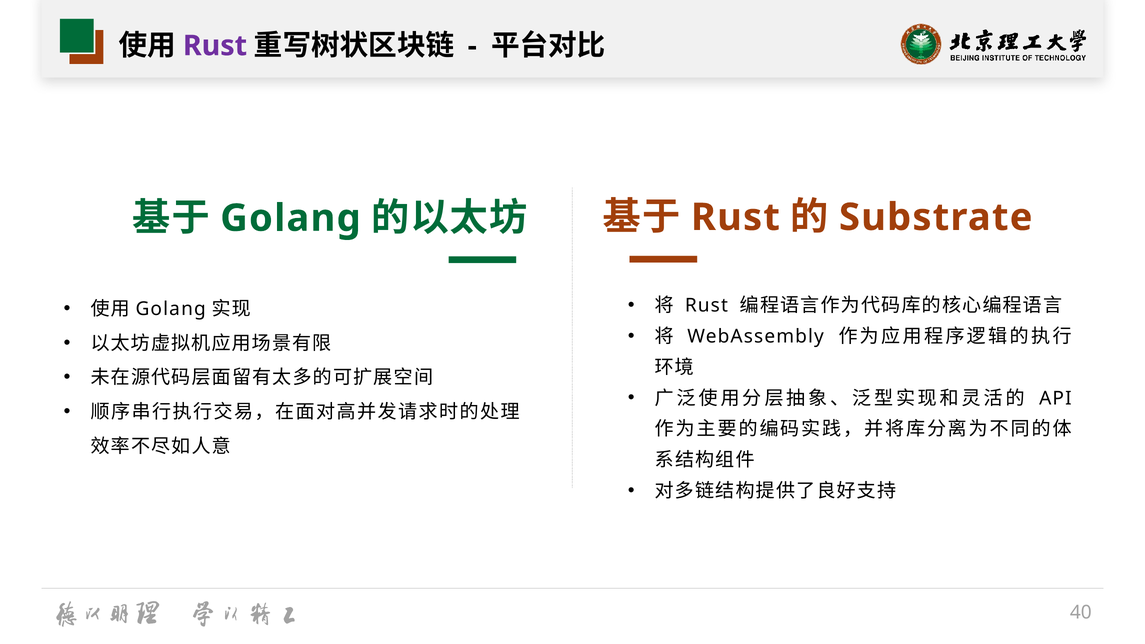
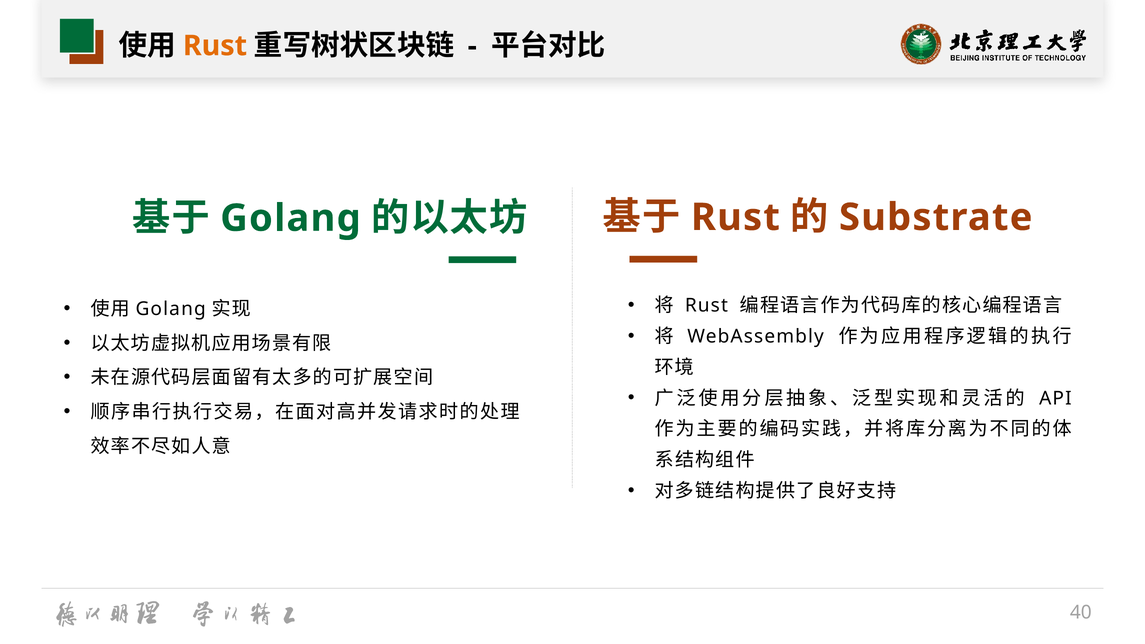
Rust at (215, 46) colour: purple -> orange
